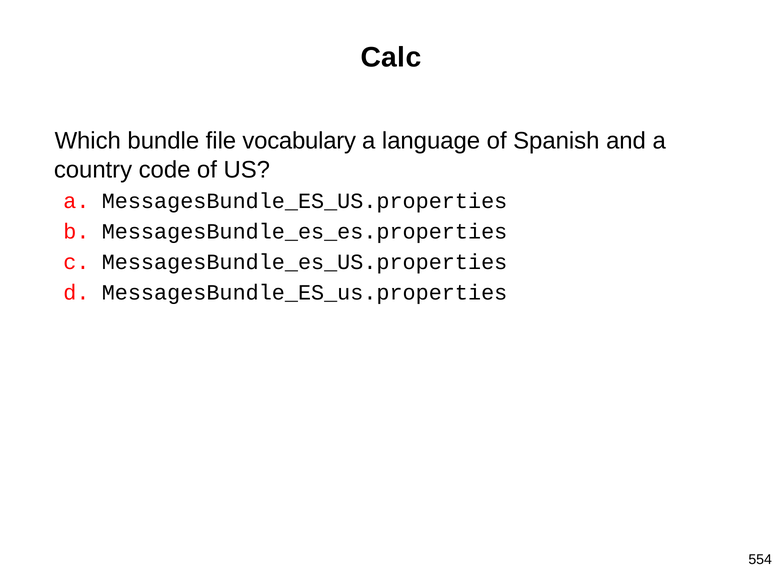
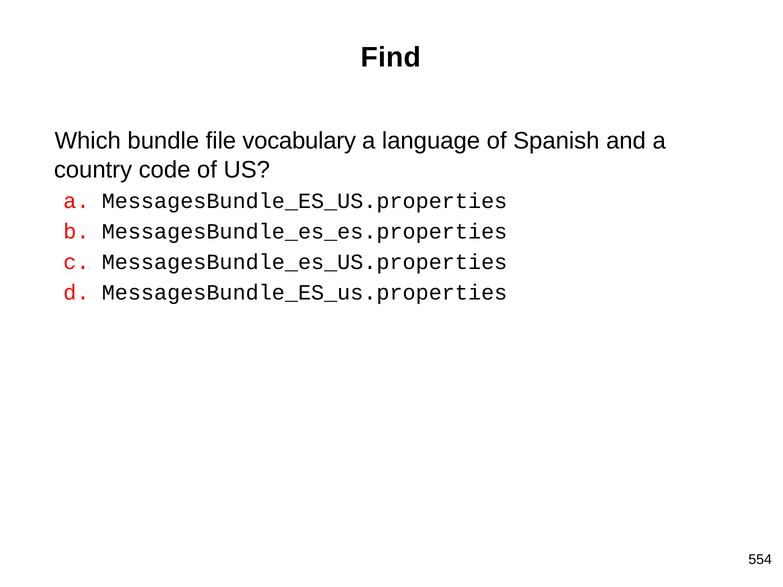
Calc: Calc -> Find
